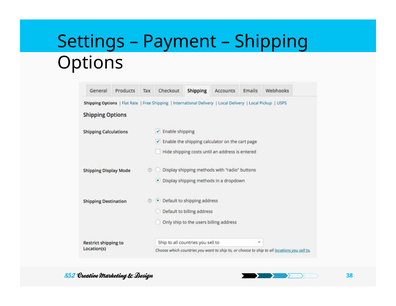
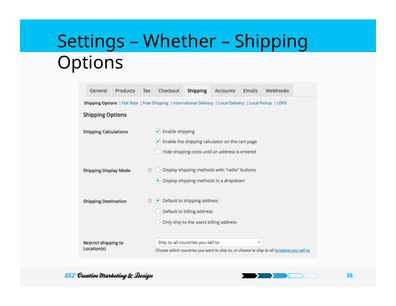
Payment: Payment -> Whether
